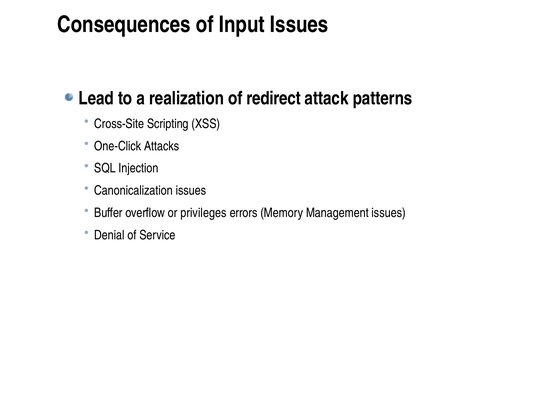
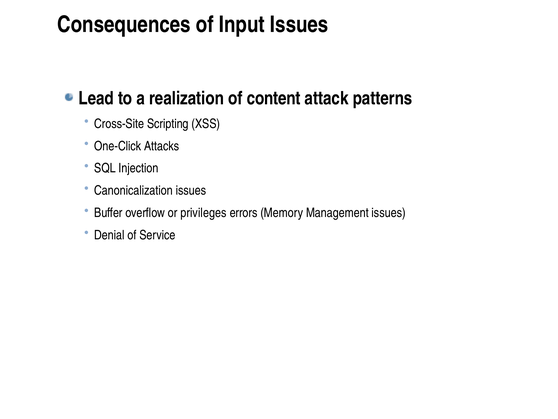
redirect: redirect -> content
